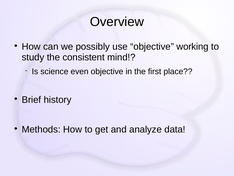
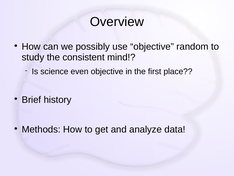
working: working -> random
